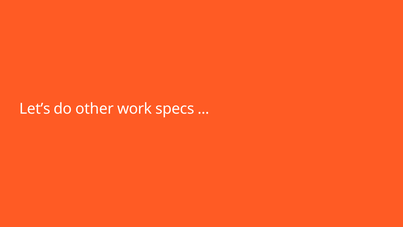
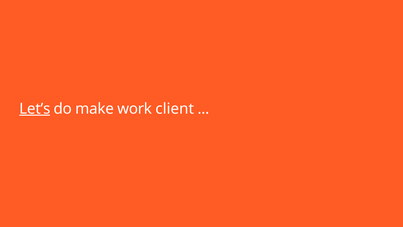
Let’s underline: none -> present
other: other -> make
specs: specs -> client
